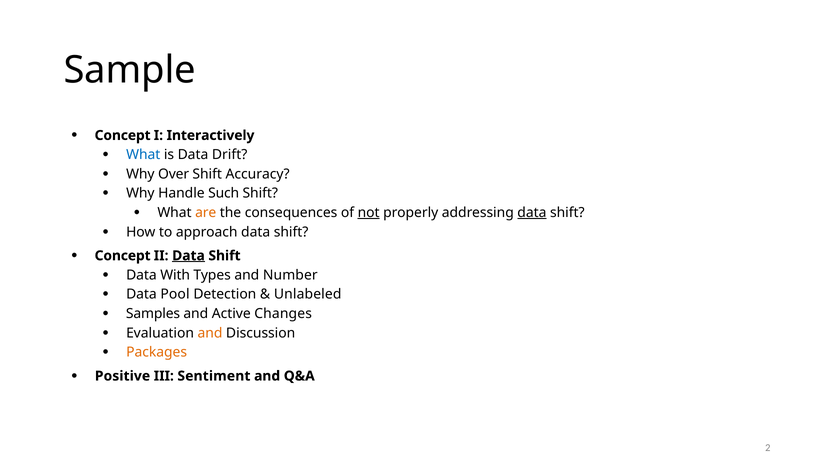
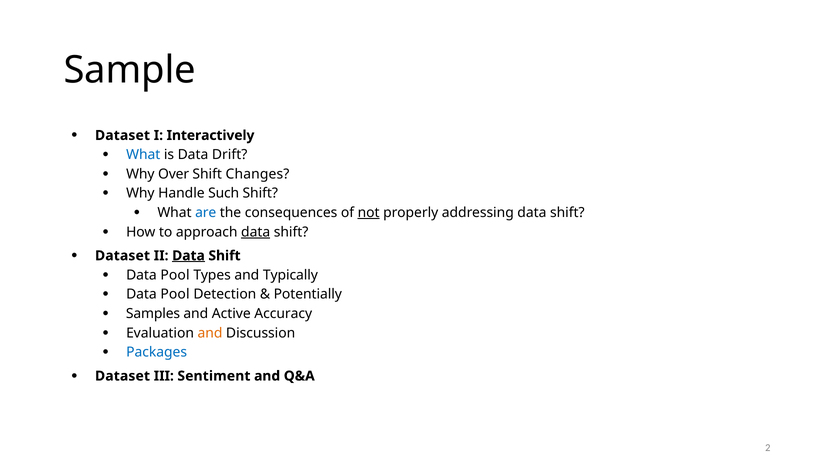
Concept at (123, 135): Concept -> Dataset
Accuracy: Accuracy -> Changes
are colour: orange -> blue
data at (532, 213) underline: present -> none
data at (256, 232) underline: none -> present
Concept at (123, 256): Concept -> Dataset
With at (175, 275): With -> Pool
Number: Number -> Typically
Unlabeled: Unlabeled -> Potentially
Changes: Changes -> Accuracy
Packages colour: orange -> blue
Positive at (123, 376): Positive -> Dataset
